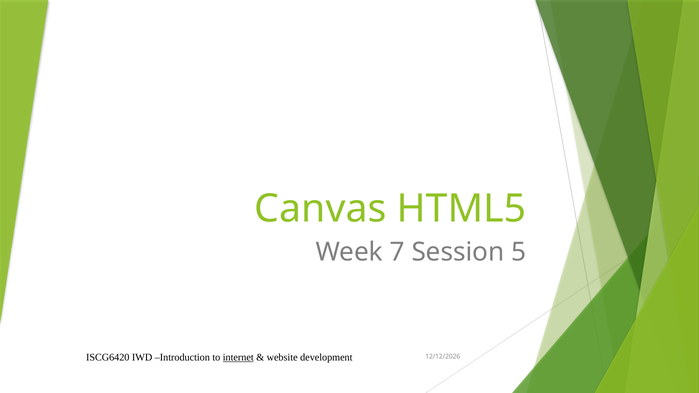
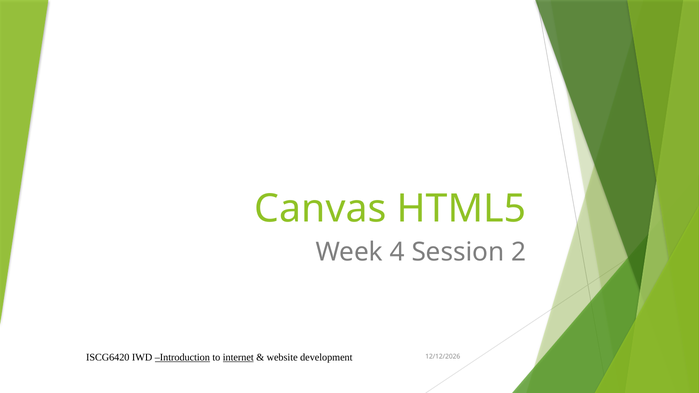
7: 7 -> 4
5: 5 -> 2
Introduction underline: none -> present
